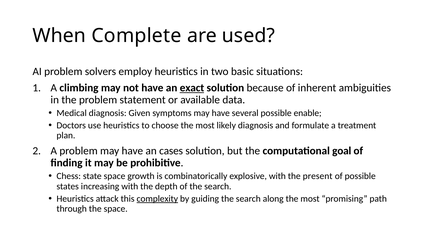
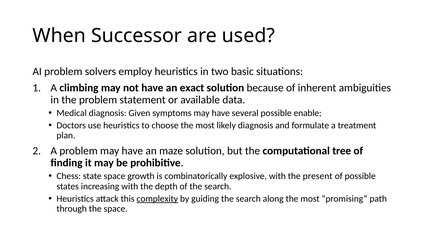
Complete: Complete -> Successor
exact underline: present -> none
cases: cases -> maze
goal: goal -> tree
